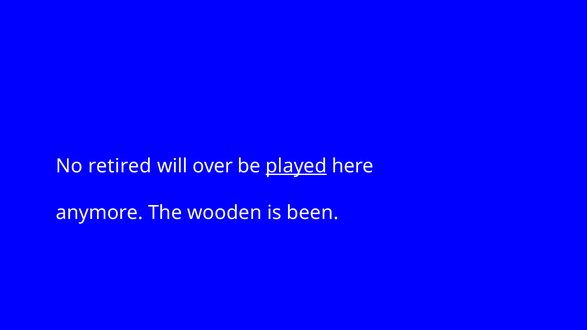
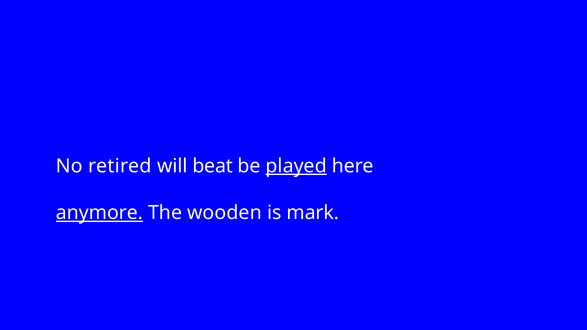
over: over -> beat
anymore underline: none -> present
been: been -> mark
